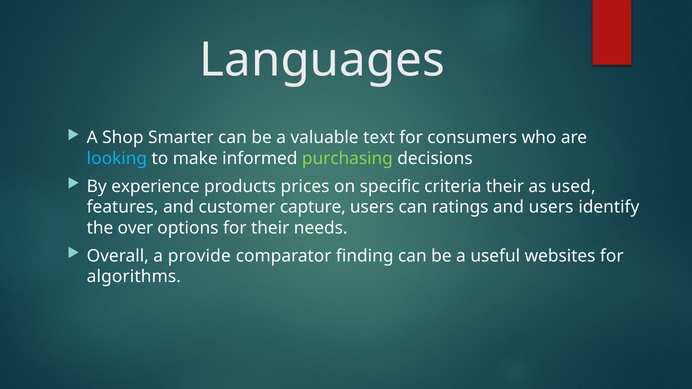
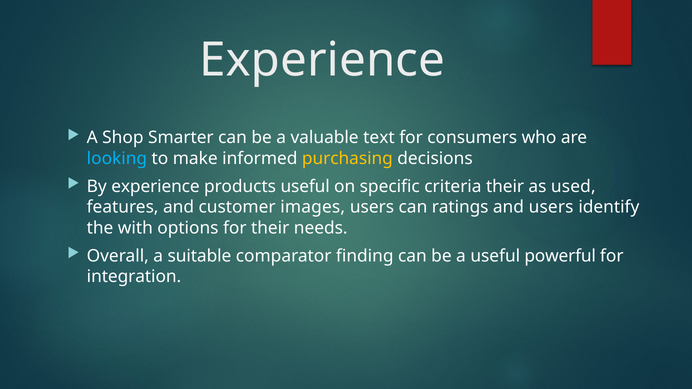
Languages at (322, 60): Languages -> Experience
purchasing colour: light green -> yellow
products prices: prices -> useful
capture: capture -> images
over: over -> with
provide: provide -> suitable
websites: websites -> powerful
algorithms: algorithms -> integration
